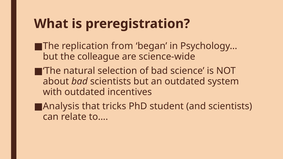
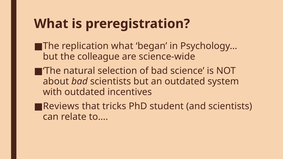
replication from: from -> what
Analysis: Analysis -> Reviews
